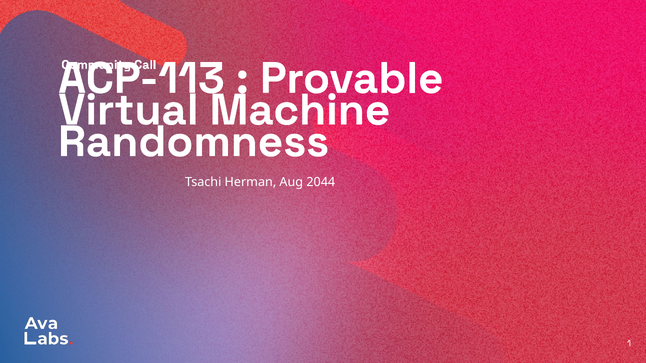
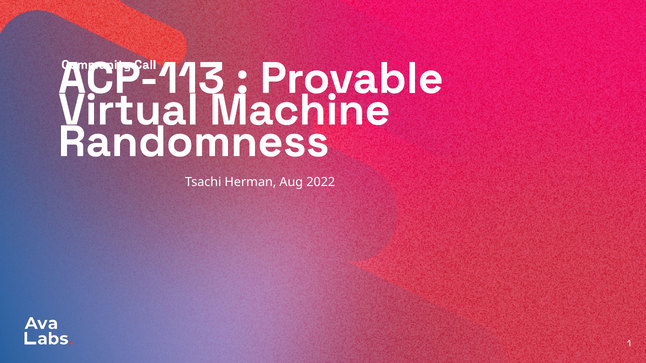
2044: 2044 -> 2022
